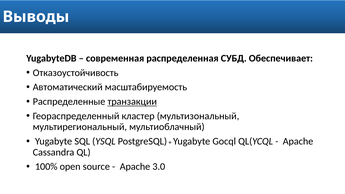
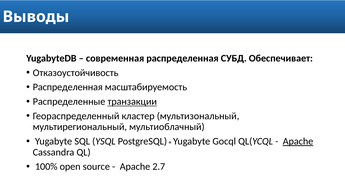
Автоматический at (68, 87): Автоматический -> Распределенная
Apache at (298, 141) underline: none -> present
3.0: 3.0 -> 2.7
